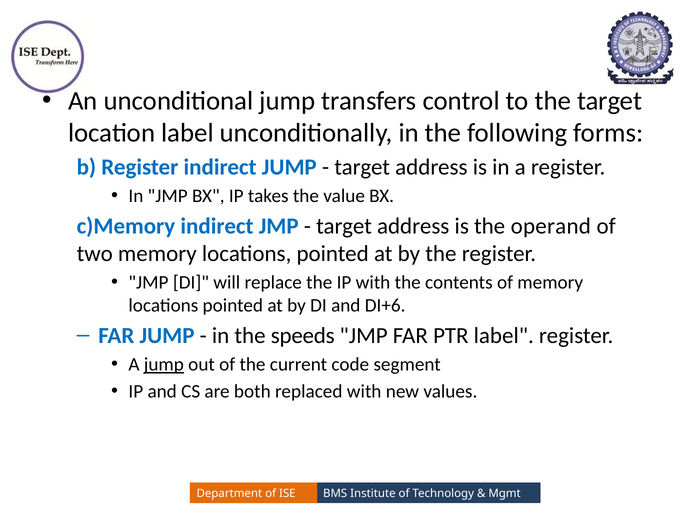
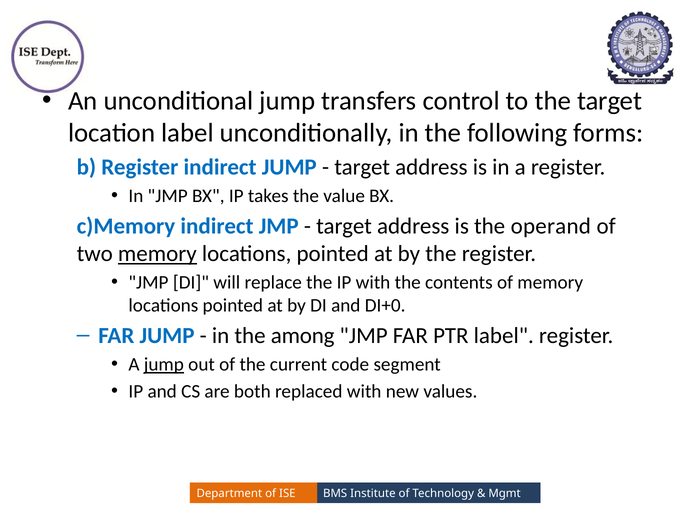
memory at (157, 254) underline: none -> present
DI+6: DI+6 -> DI+0
speeds: speeds -> among
